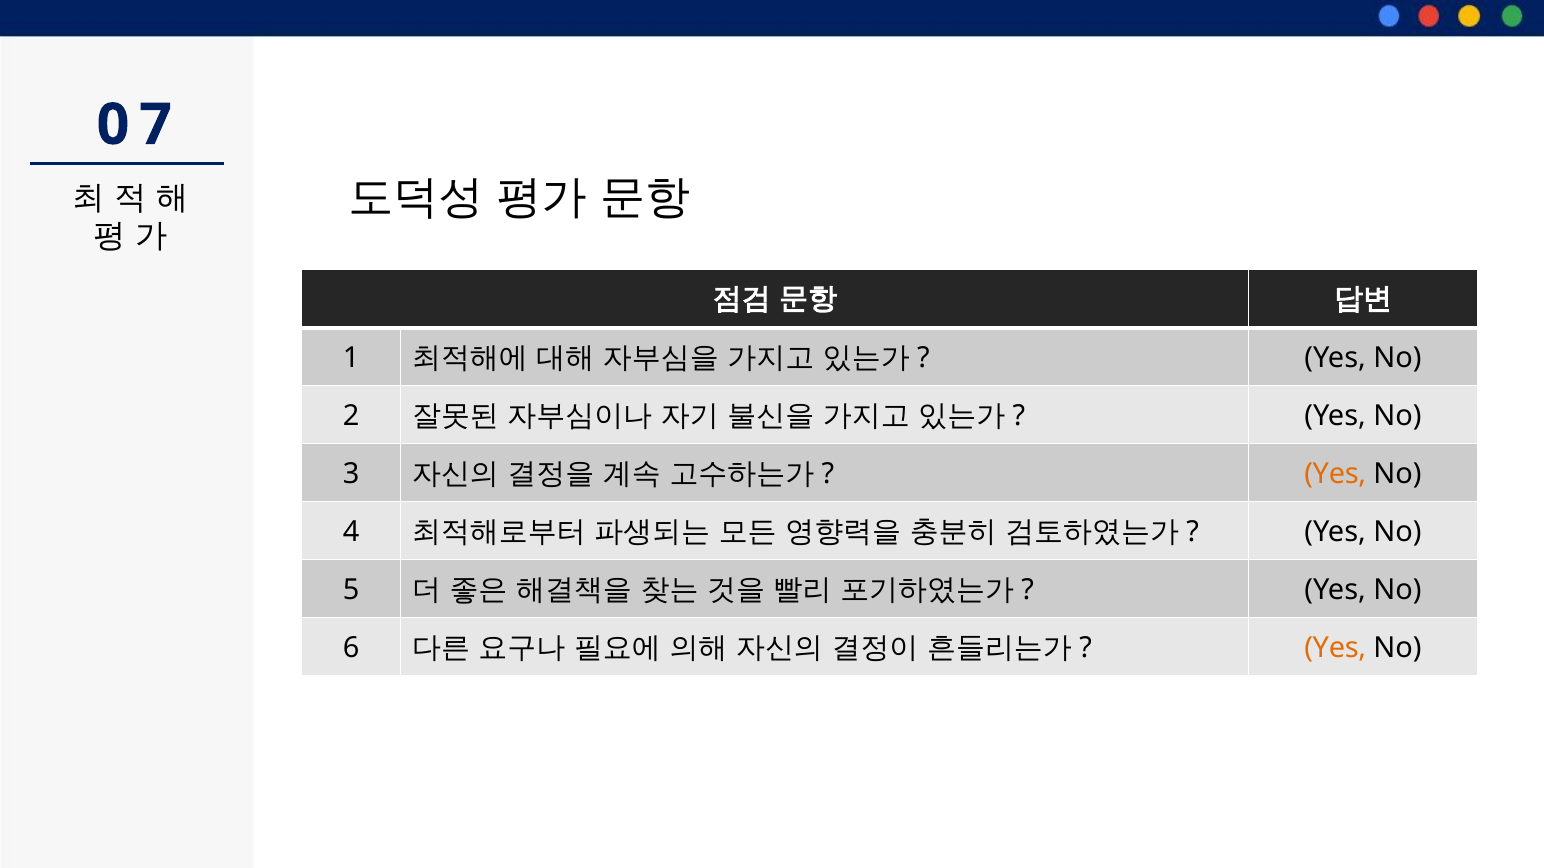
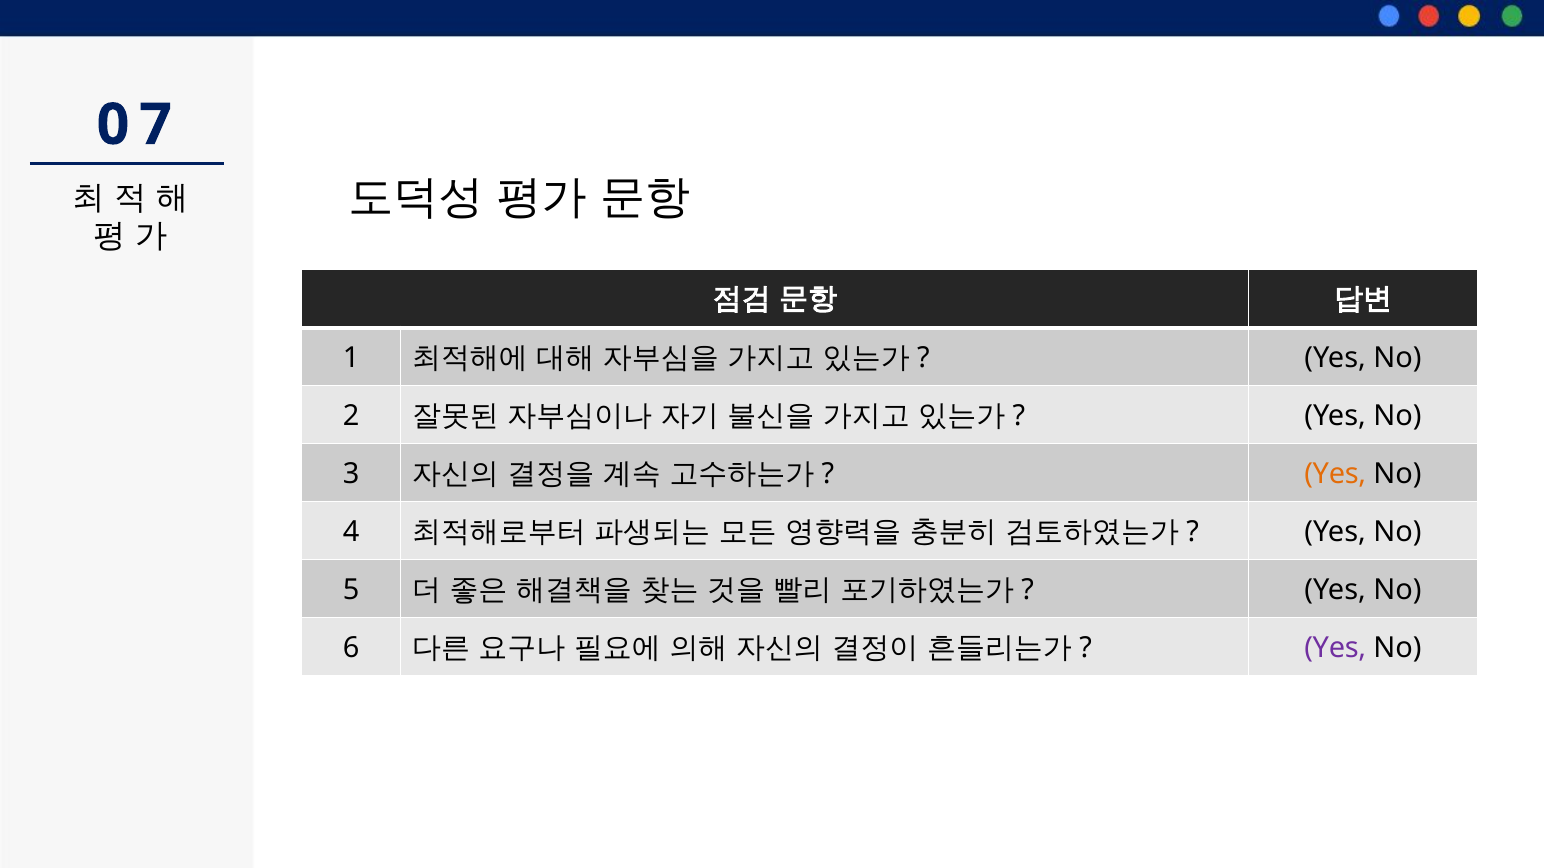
Yes at (1335, 648) colour: orange -> purple
